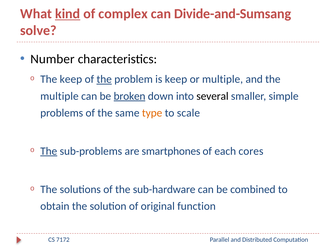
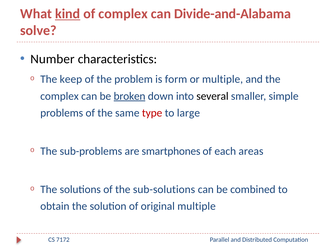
Divide-and-Sumsang: Divide-and-Sumsang -> Divide-and-Alabama
the at (104, 79) underline: present -> none
is keep: keep -> form
multiple at (59, 96): multiple -> complex
type colour: orange -> red
scale: scale -> large
The at (49, 151) underline: present -> none
cores: cores -> areas
sub-hardware: sub-hardware -> sub-solutions
original function: function -> multiple
